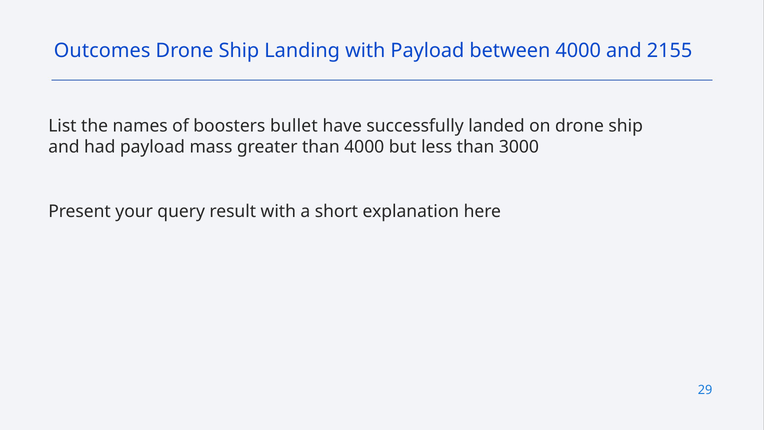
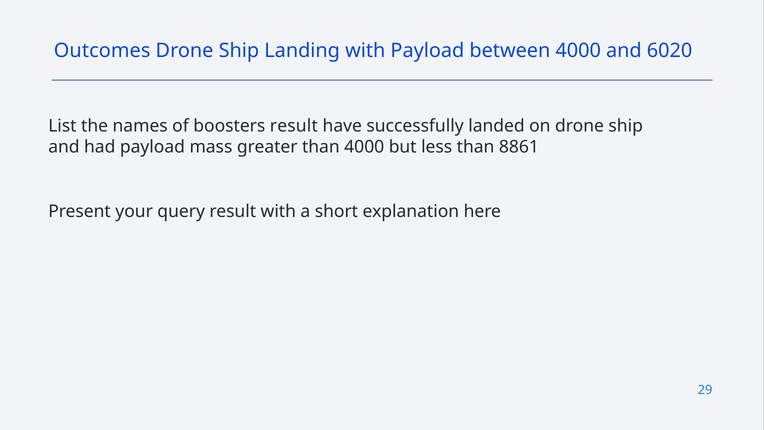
2155: 2155 -> 6020
boosters bullet: bullet -> result
3000: 3000 -> 8861
